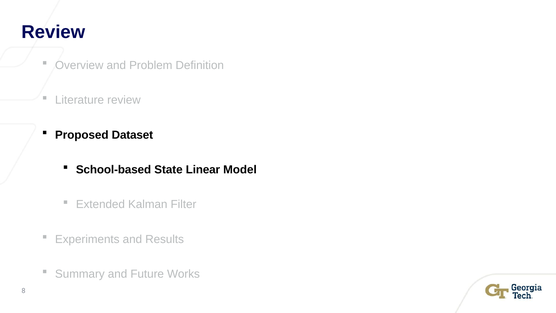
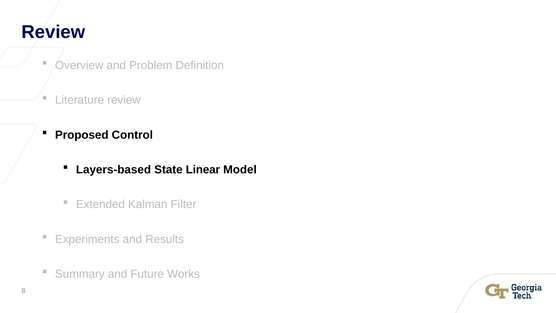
Dataset: Dataset -> Control
School-based: School-based -> Layers-based
